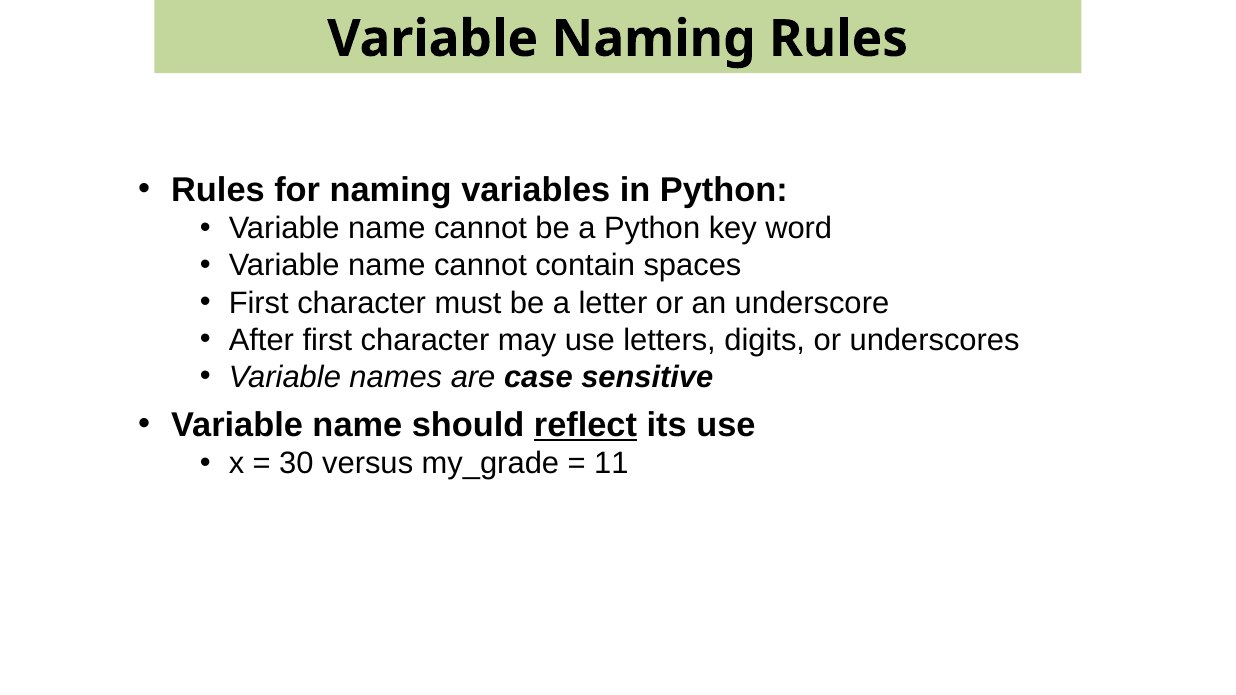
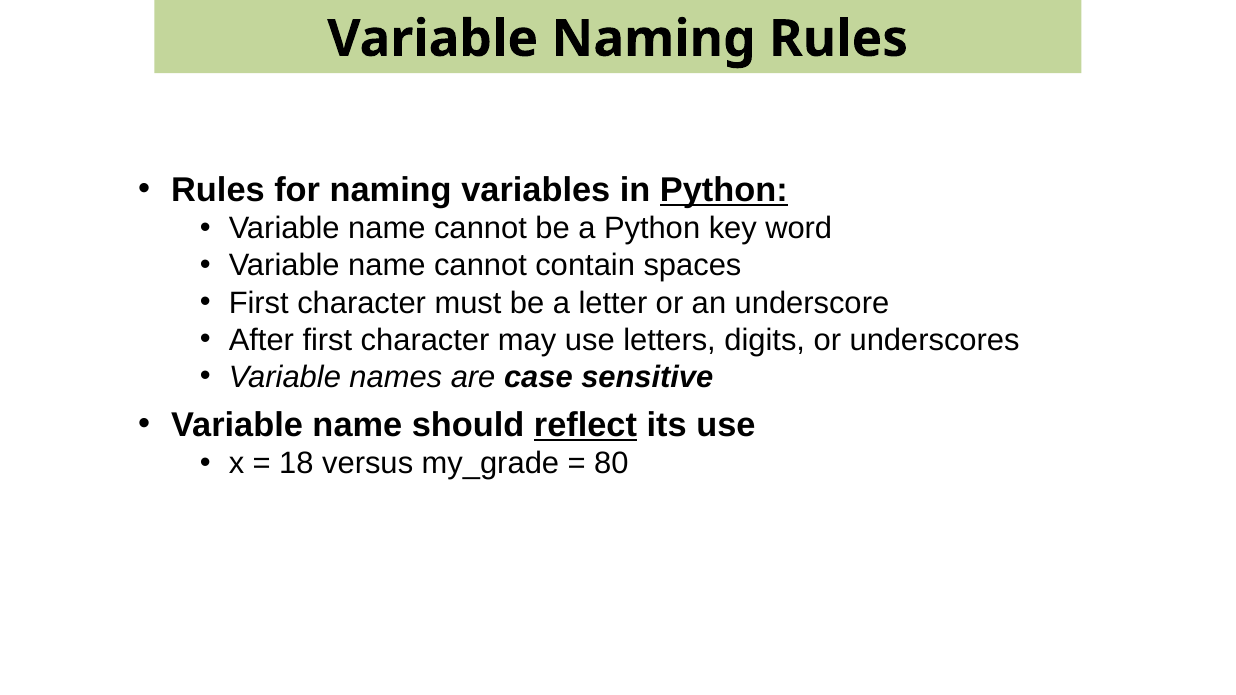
Python at (724, 190) underline: none -> present
30: 30 -> 18
11: 11 -> 80
